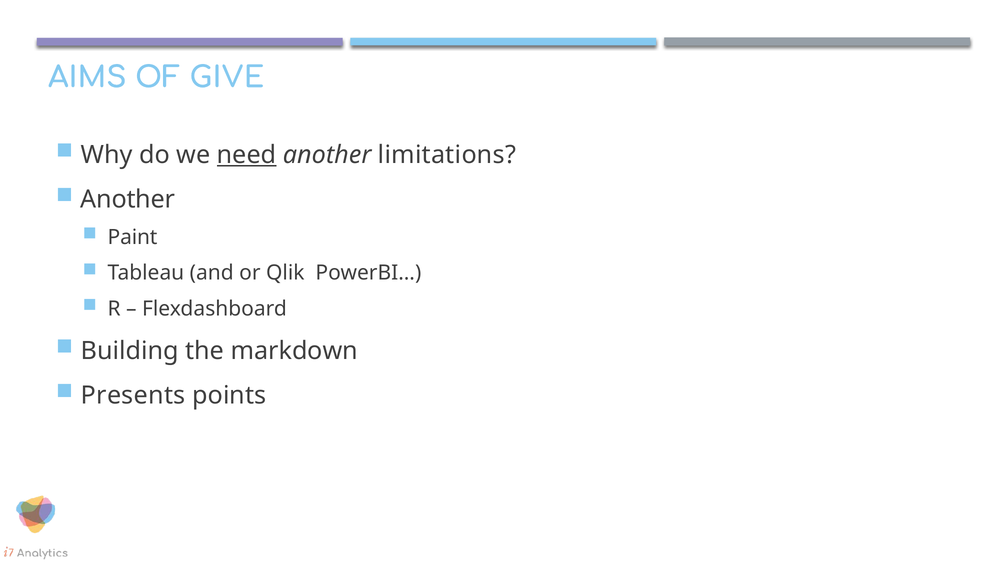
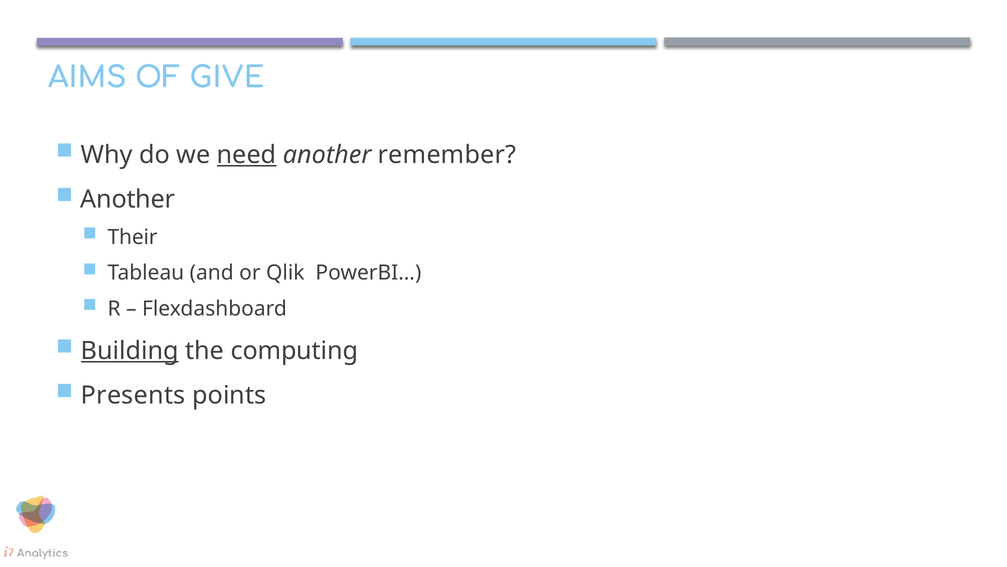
limitations: limitations -> remember
Paint: Paint -> Their
Building underline: none -> present
markdown: markdown -> computing
